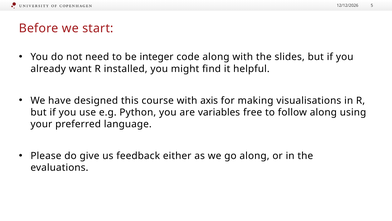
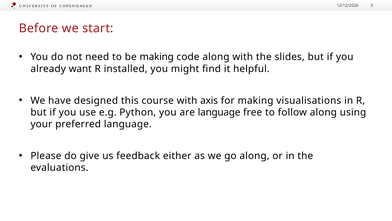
be integer: integer -> making
are variables: variables -> language
